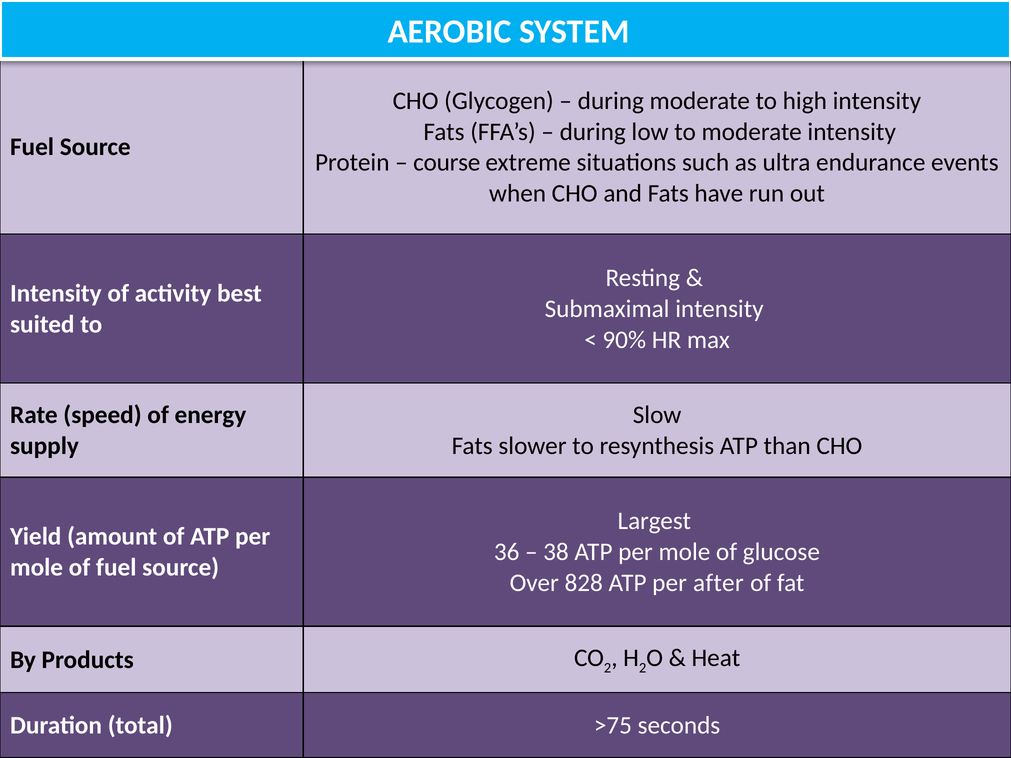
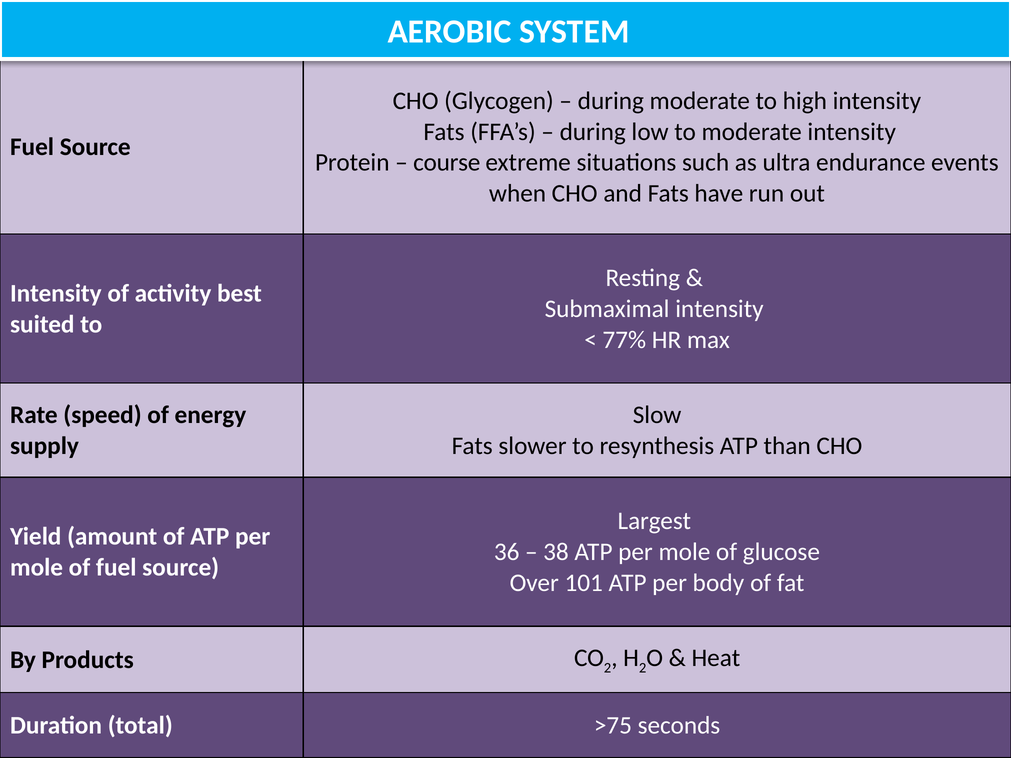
90%: 90% -> 77%
828: 828 -> 101
after: after -> body
